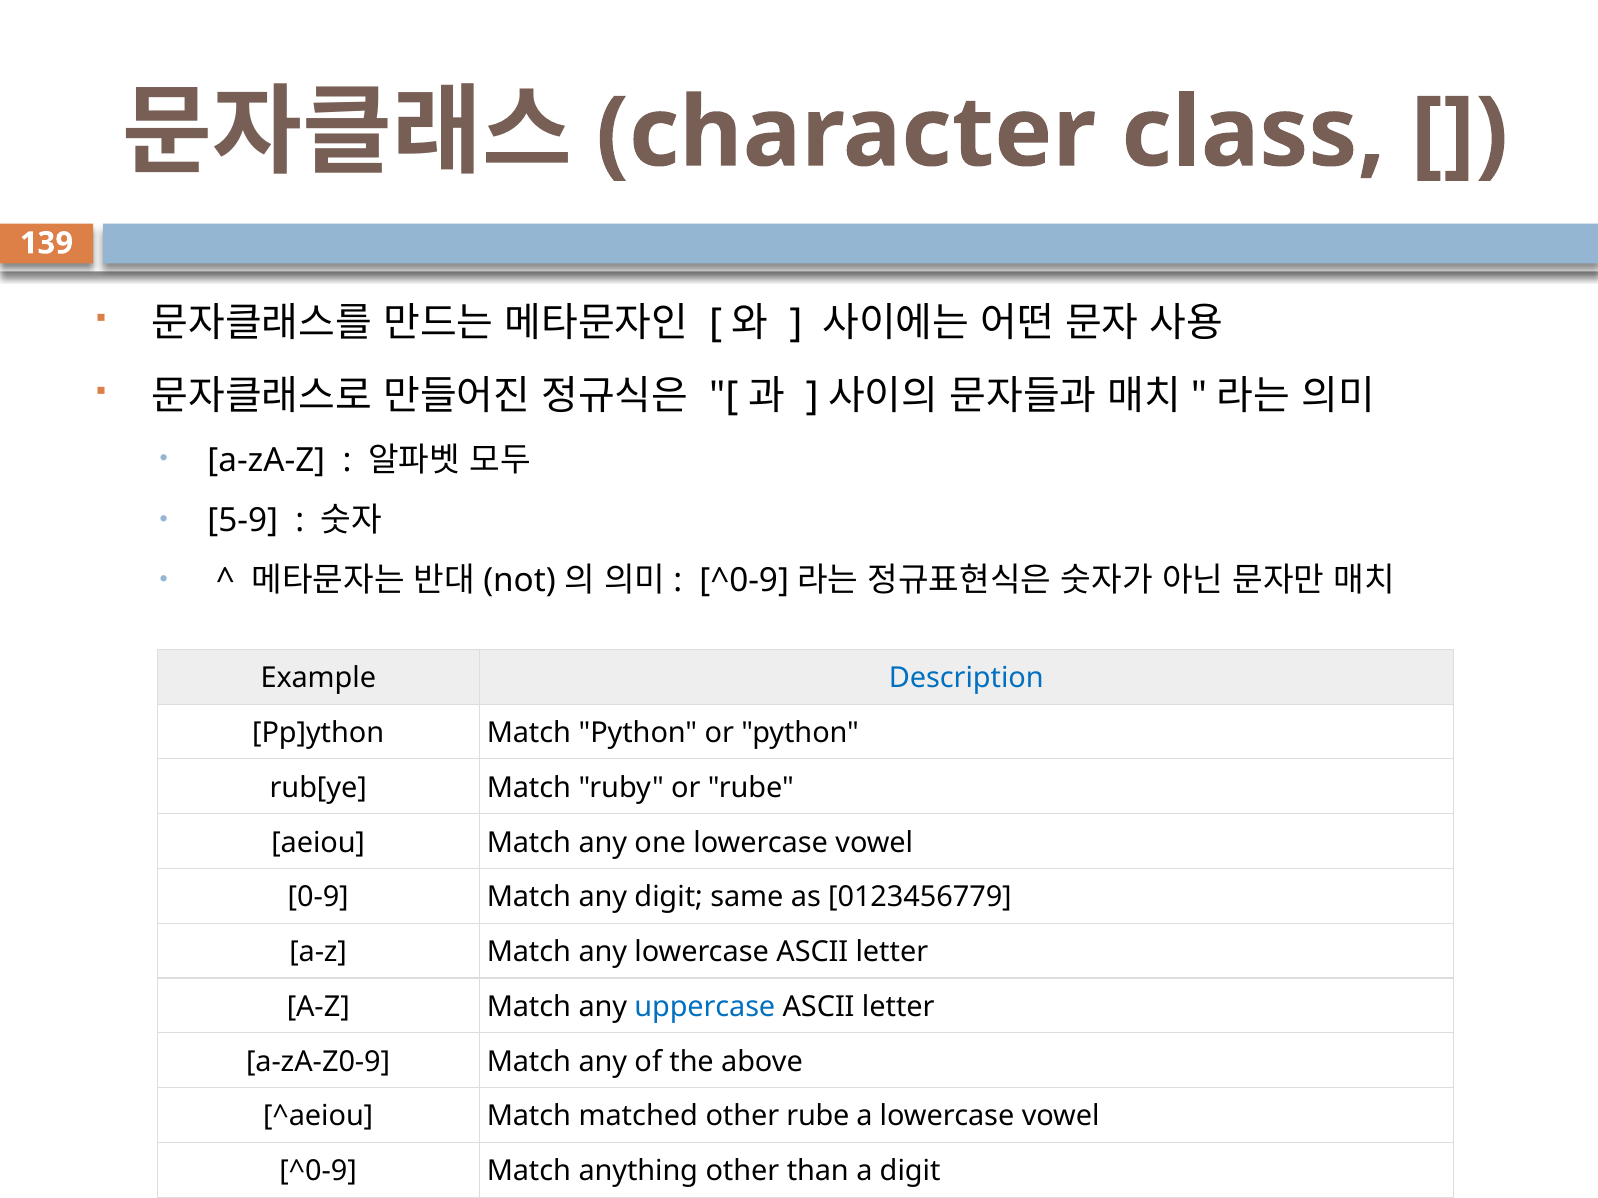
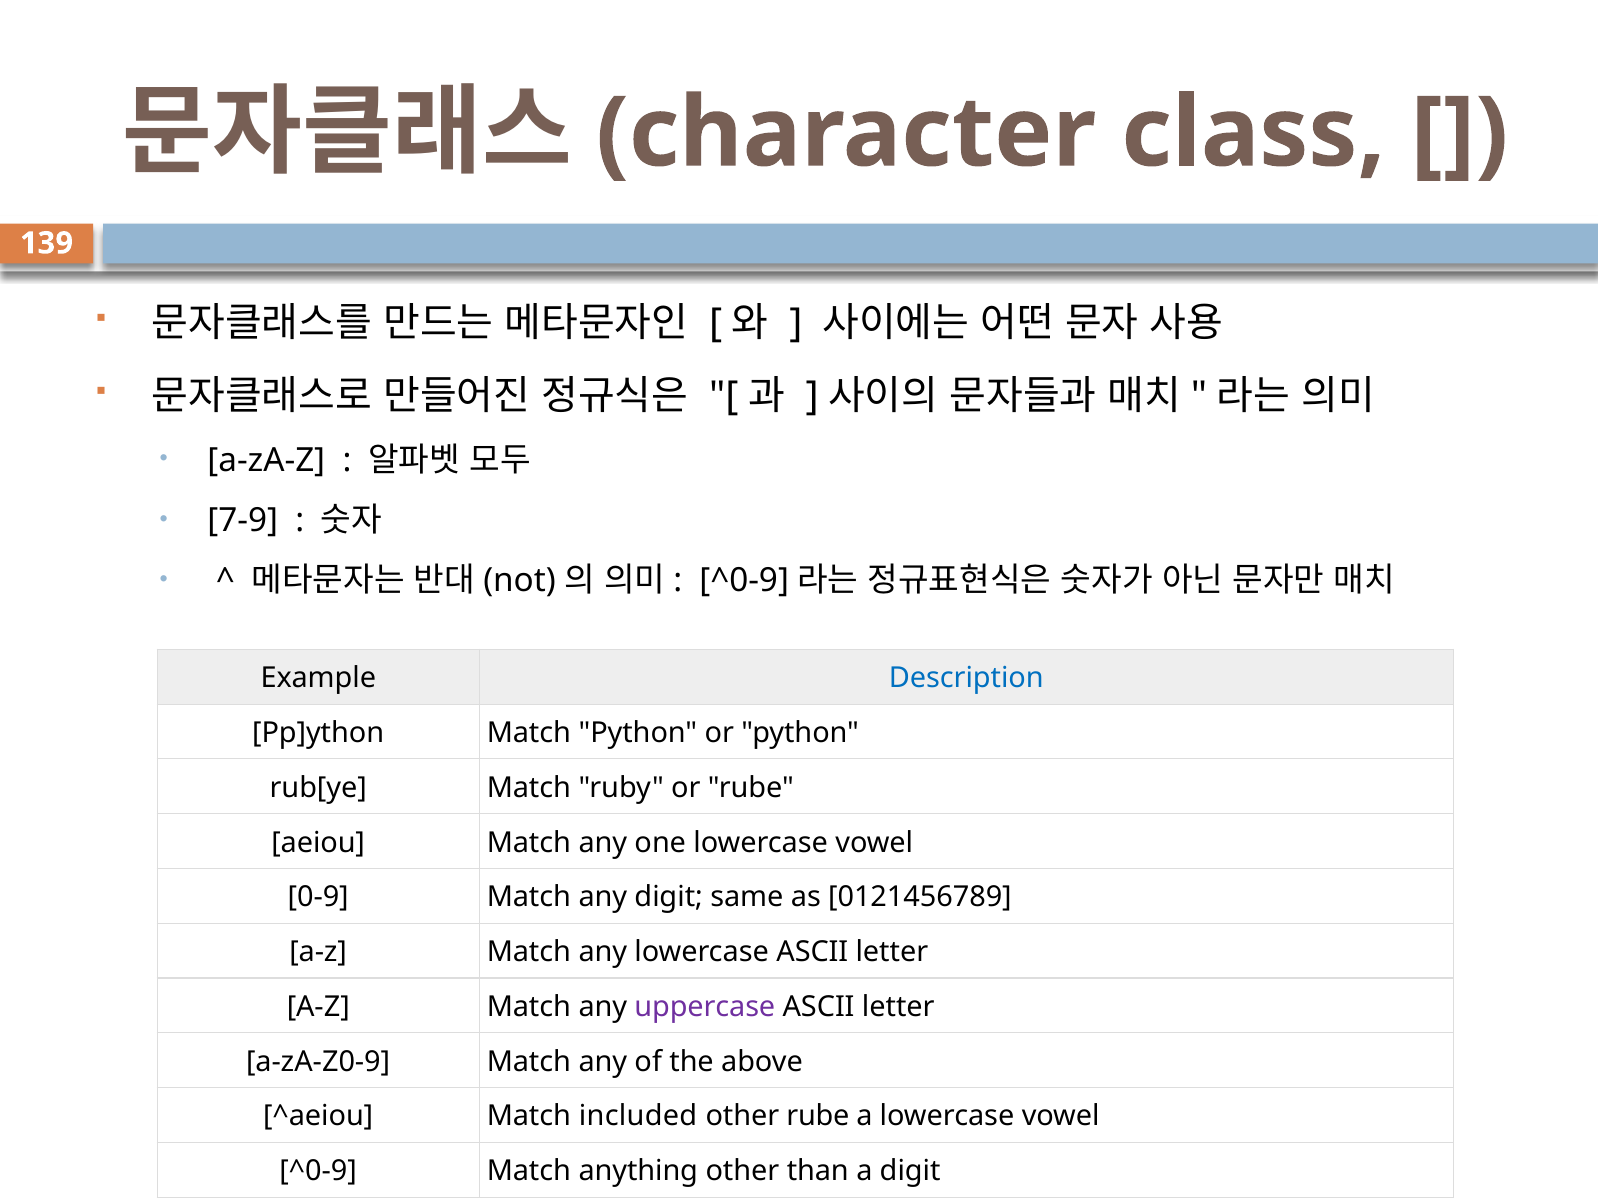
5-9: 5-9 -> 7-9
0123456779: 0123456779 -> 0121456789
uppercase colour: blue -> purple
matched: matched -> included
